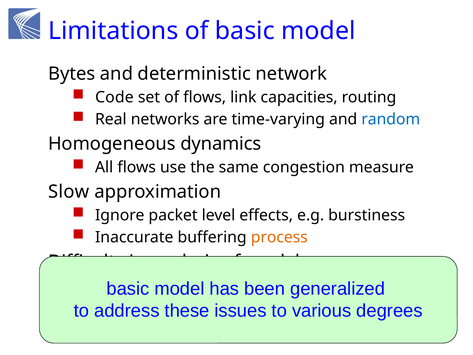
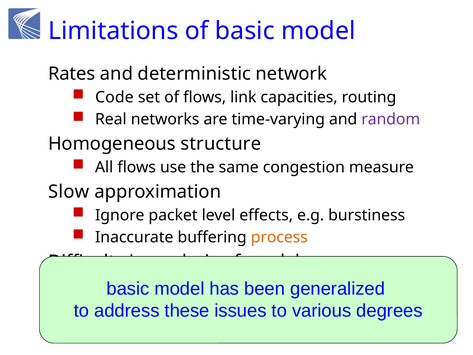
Bytes: Bytes -> Rates
random colour: blue -> purple
dynamics: dynamics -> structure
